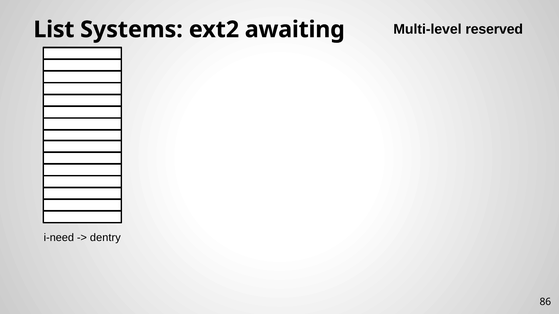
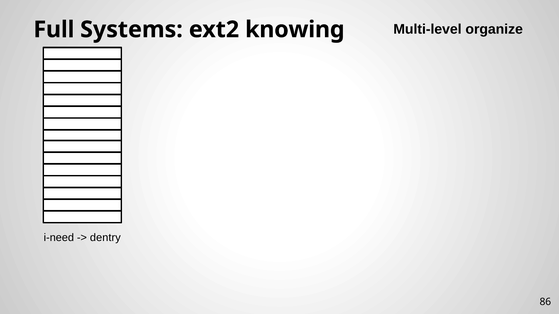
reserved: reserved -> organize
List: List -> Full
awaiting: awaiting -> knowing
